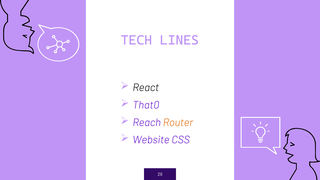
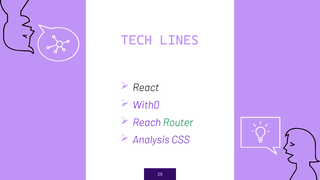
That0: That0 -> With0
Router colour: orange -> green
Website: Website -> Analysis
